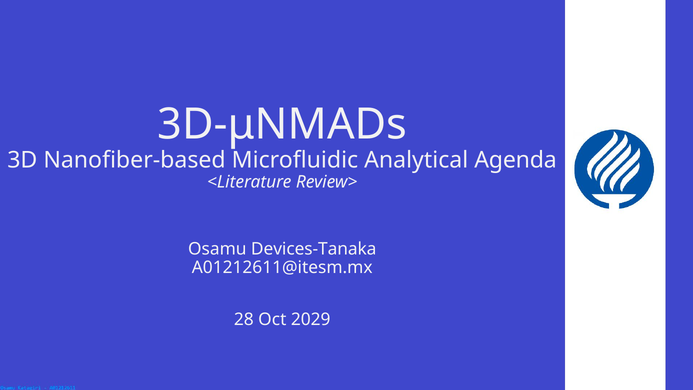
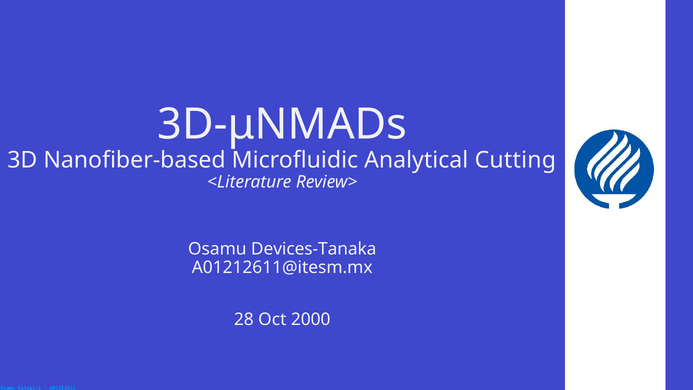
Agenda: Agenda -> Cutting
2029: 2029 -> 2000
